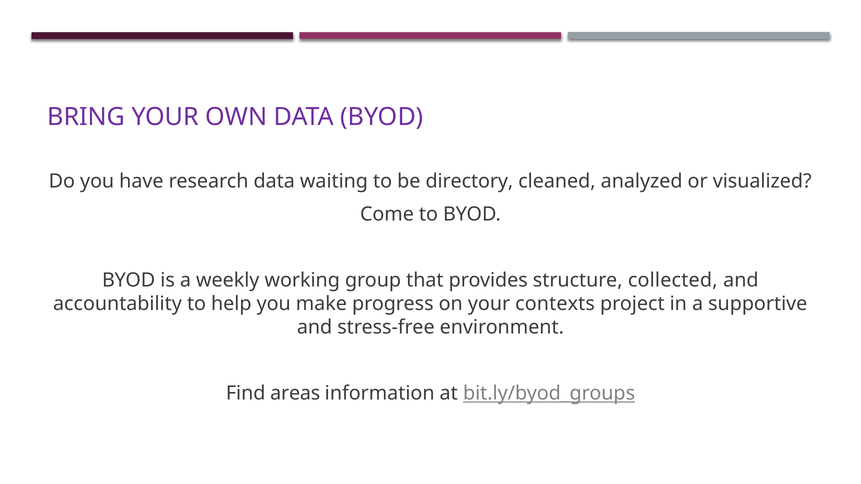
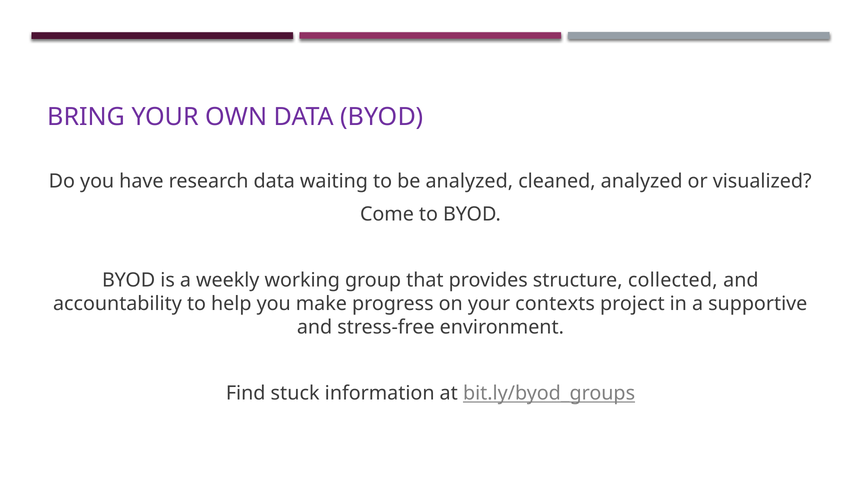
be directory: directory -> analyzed
areas: areas -> stuck
